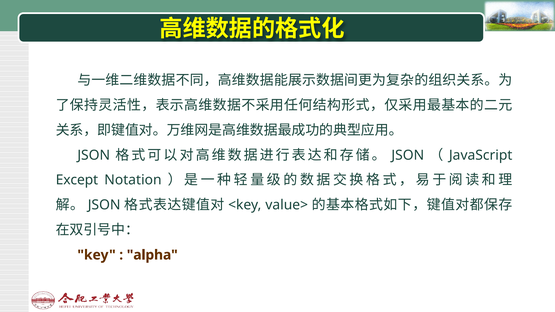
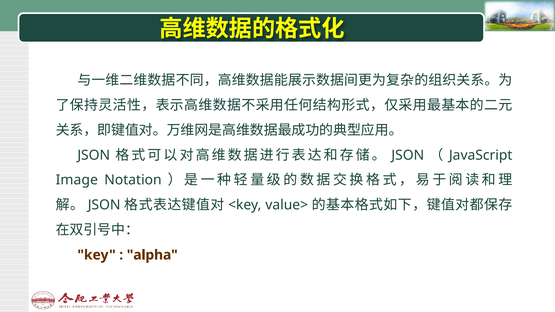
Except: Except -> Image
